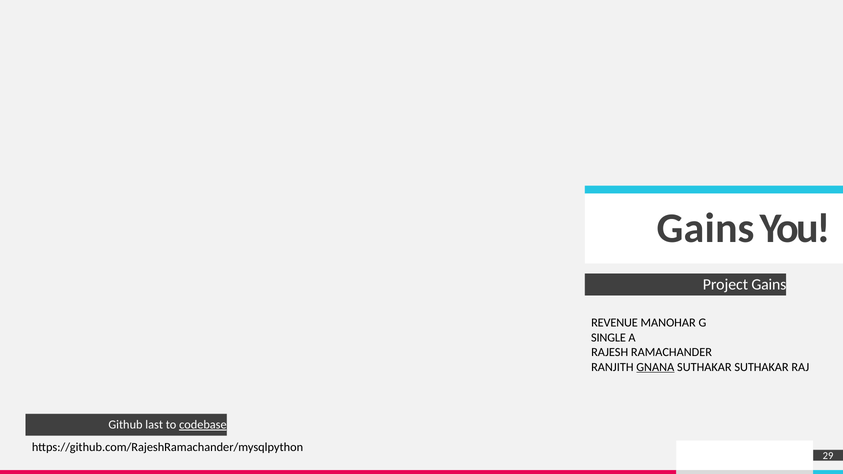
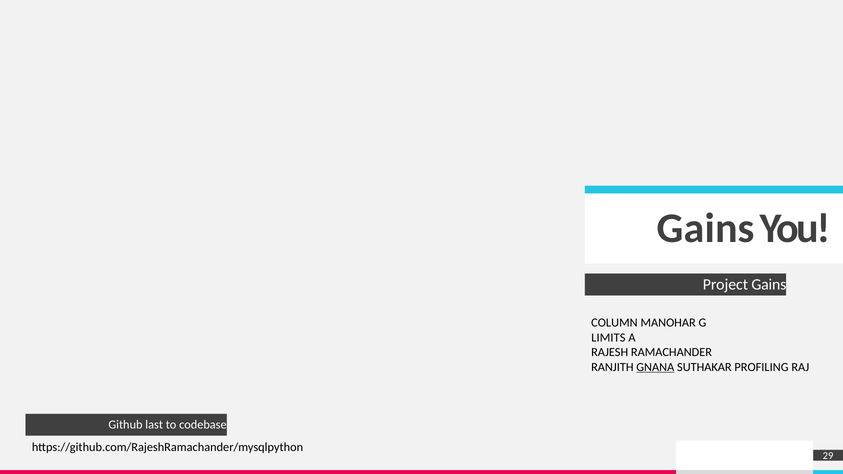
REVENUE: REVENUE -> COLUMN
SINGLE: SINGLE -> LIMITS
SUTHAKAR SUTHAKAR: SUTHAKAR -> PROFILING
codebase underline: present -> none
